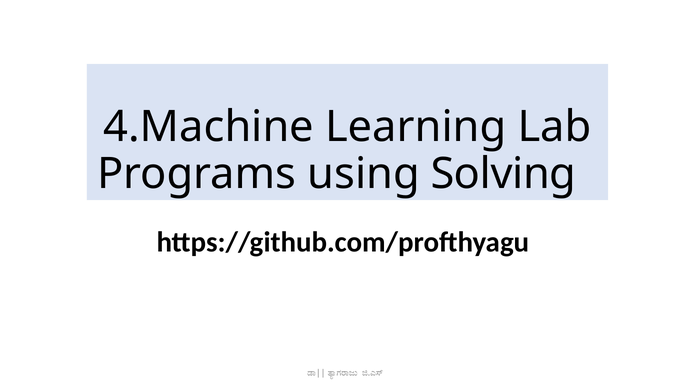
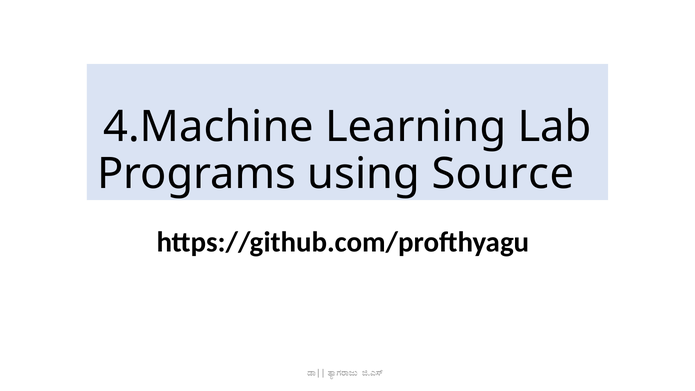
Solving: Solving -> Source
